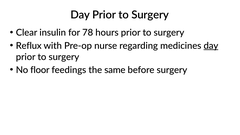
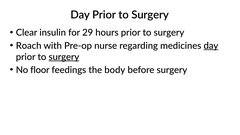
78: 78 -> 29
Reflux: Reflux -> Roach
surgery at (64, 57) underline: none -> present
same: same -> body
